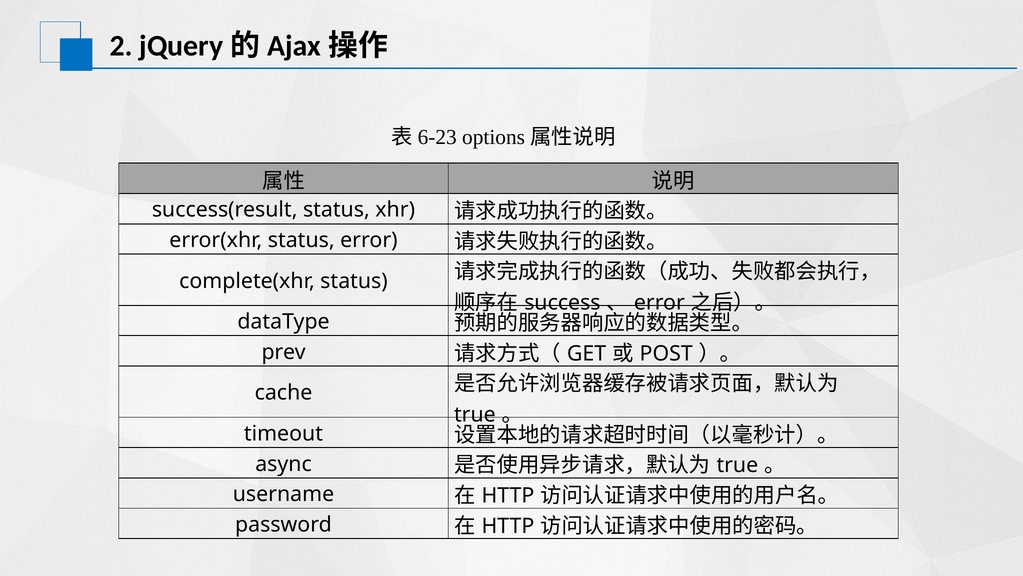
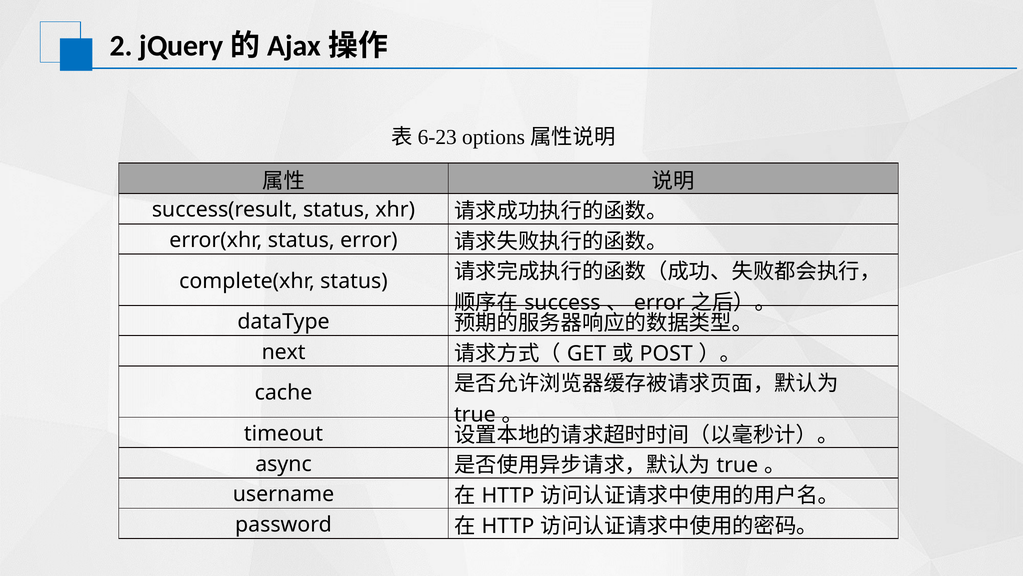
prev: prev -> next
